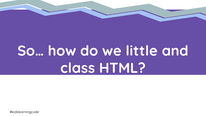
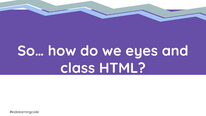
little: little -> eyes
